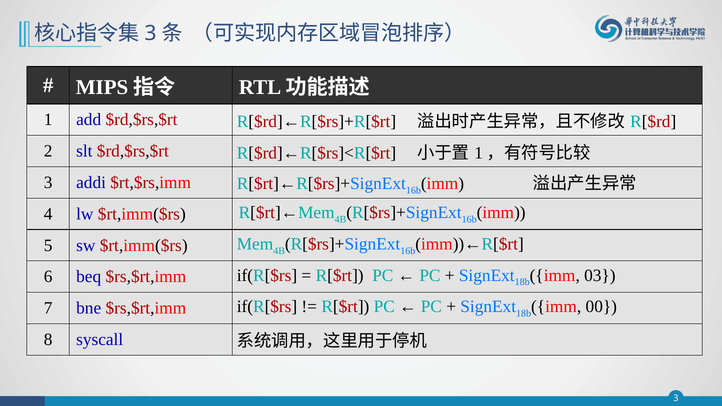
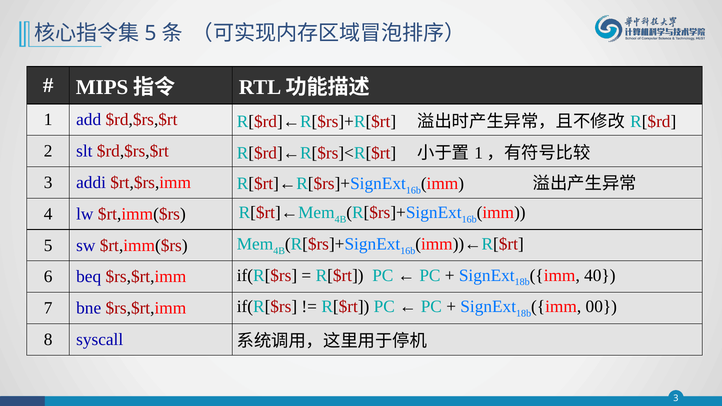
3 at (151, 33): 3 -> 5
03: 03 -> 40
